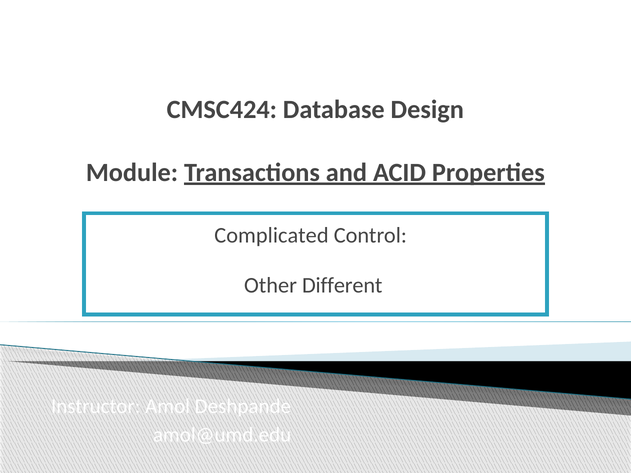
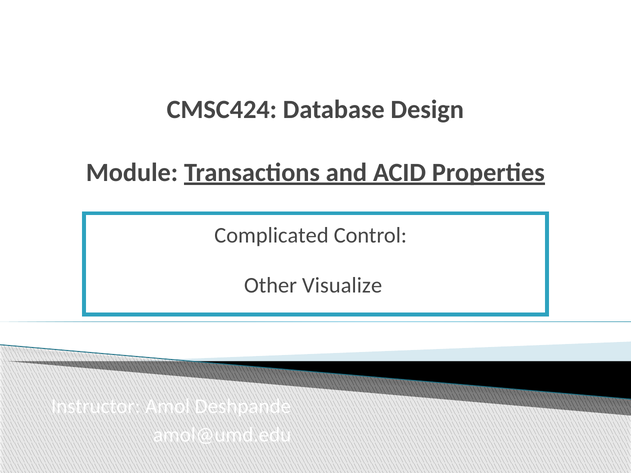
Different: Different -> Visualize
